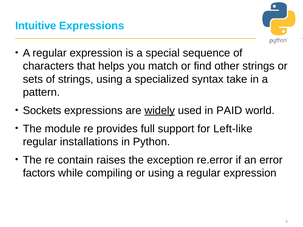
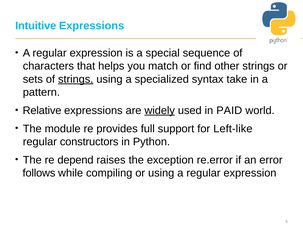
strings at (76, 79) underline: none -> present
Sockets: Sockets -> Relative
installations: installations -> constructors
contain: contain -> depend
factors: factors -> follows
